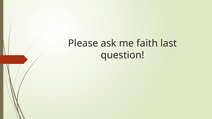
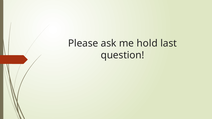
faith: faith -> hold
